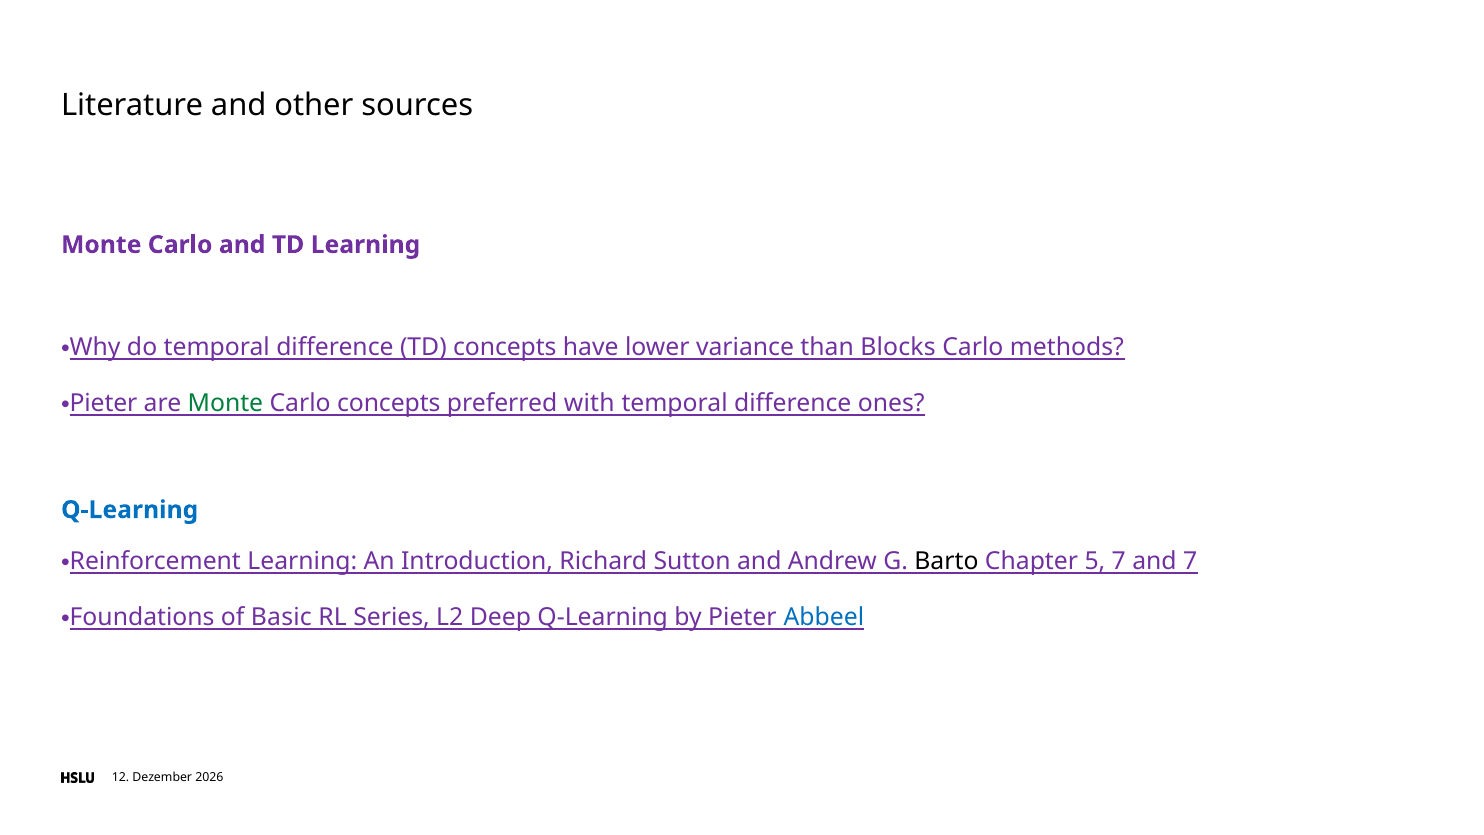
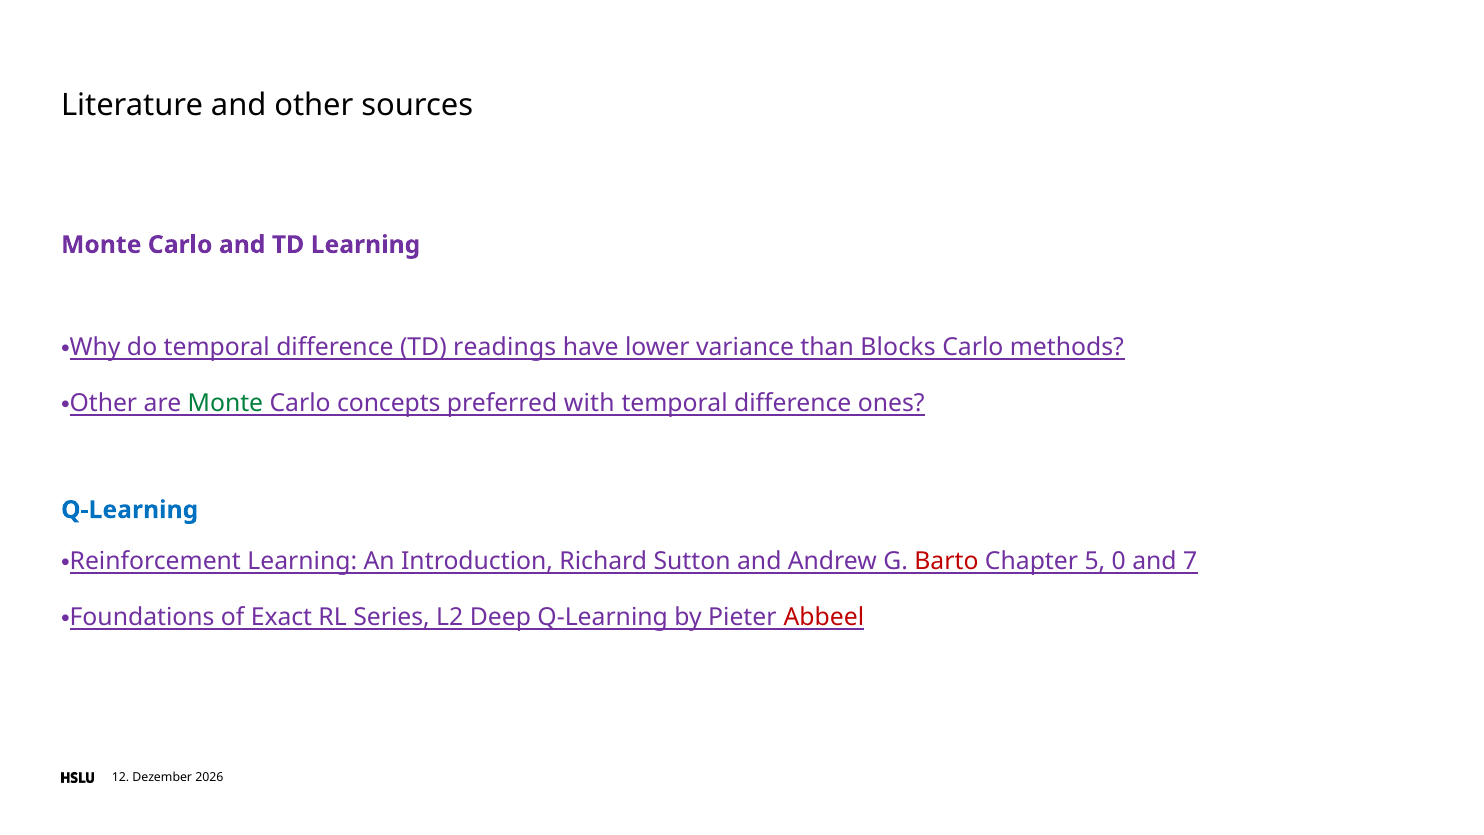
TD concepts: concepts -> readings
Pieter at (103, 404): Pieter -> Other
Barto colour: black -> red
5 7: 7 -> 0
Basic: Basic -> Exact
Abbeel colour: blue -> red
